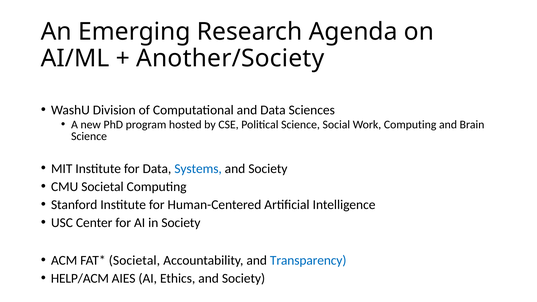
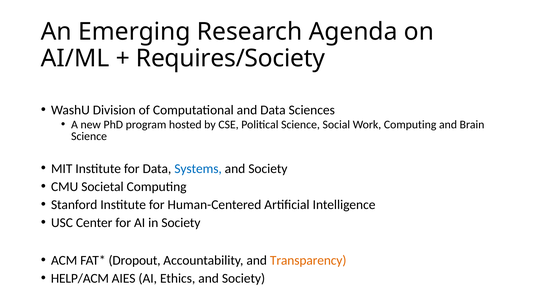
Another/Society: Another/Society -> Requires/Society
Societal at (134, 260): Societal -> Dropout
Transparency colour: blue -> orange
